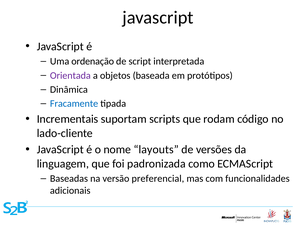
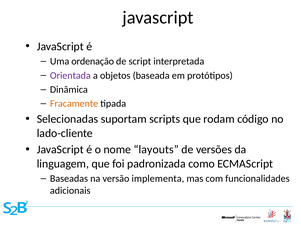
Fracamente colour: blue -> orange
Incrementais: Incrementais -> Selecionadas
preferencial: preferencial -> implementa
